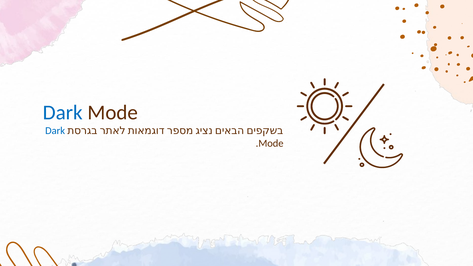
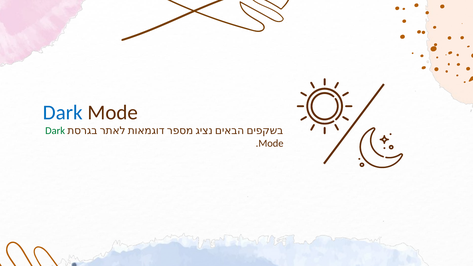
Dark at (55, 131) colour: blue -> green
